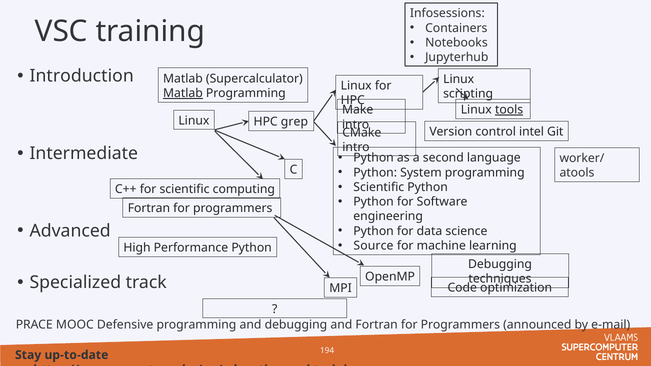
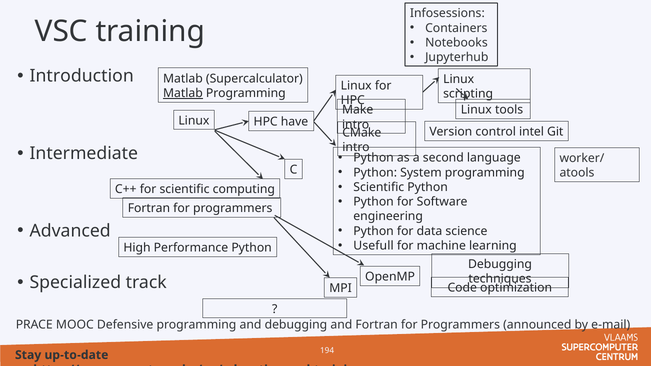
tools underline: present -> none
grep: grep -> have
Source: Source -> Usefull
